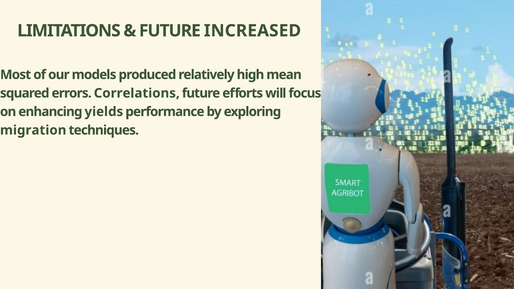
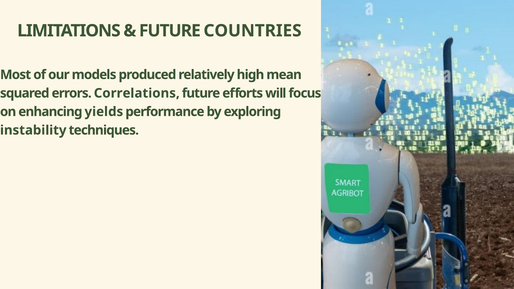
INCREASED: INCREASED -> COUNTRIES
migration: migration -> instability
